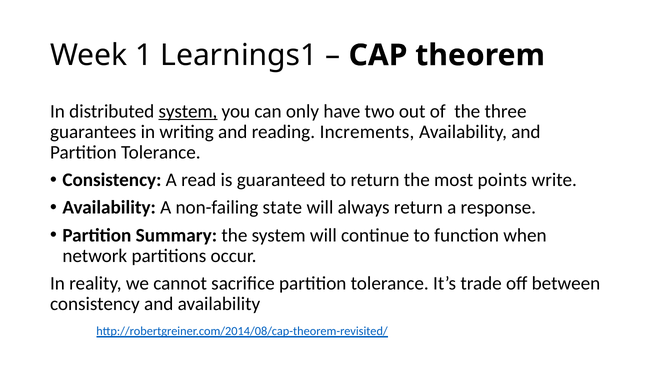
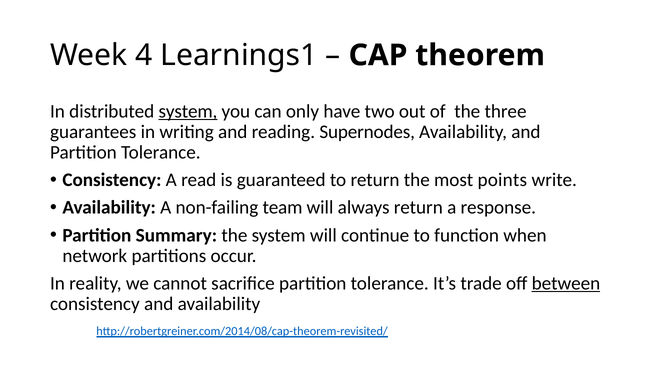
1: 1 -> 4
Increments: Increments -> Supernodes
state: state -> team
between underline: none -> present
